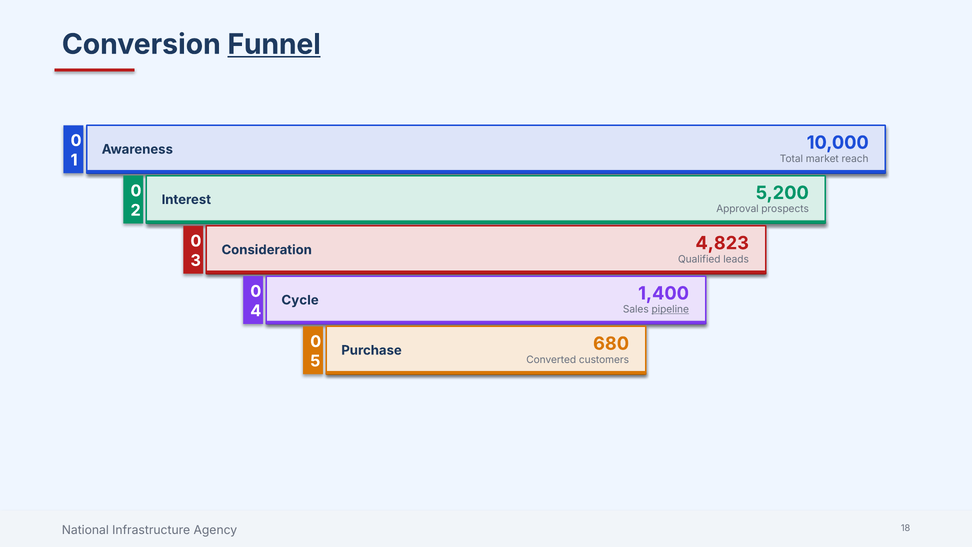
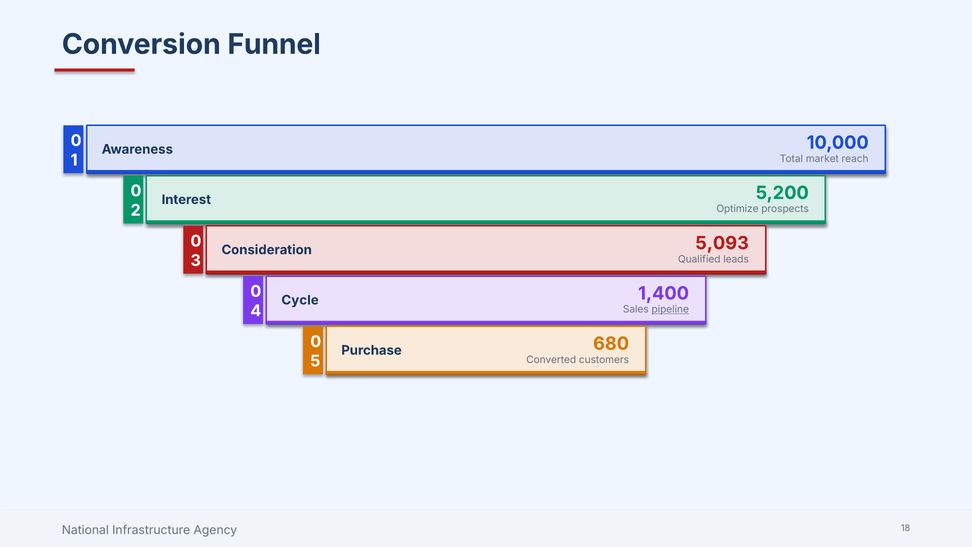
Funnel underline: present -> none
Approval: Approval -> Optimize
4,823: 4,823 -> 5,093
